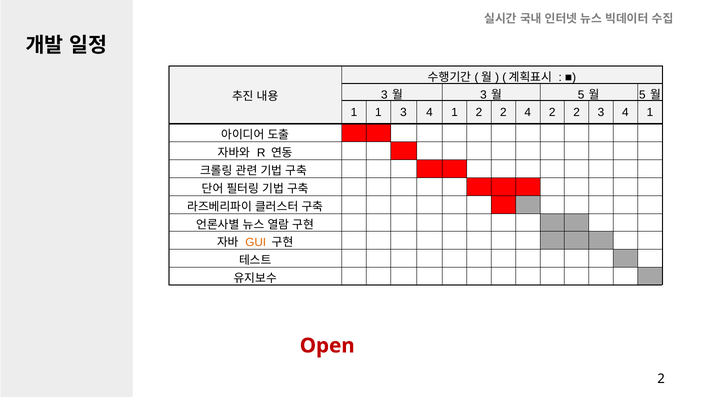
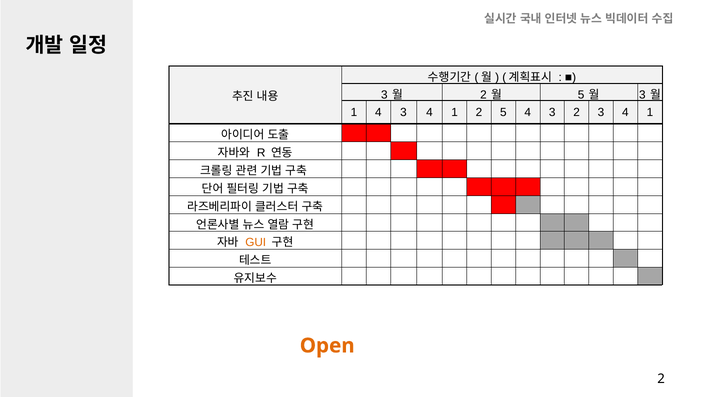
3 at (483, 95): 3 -> 2
5 at (642, 95): 5 -> 3
1 1: 1 -> 4
1 2 2: 2 -> 5
2 at (552, 112): 2 -> 3
Open colour: red -> orange
